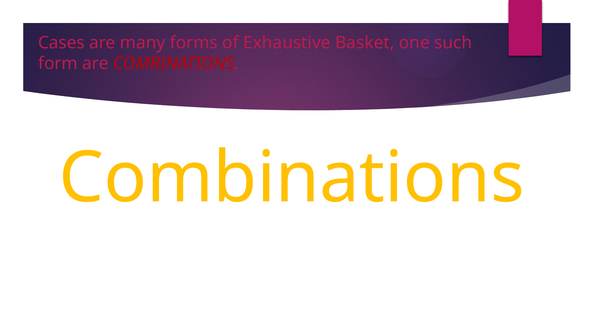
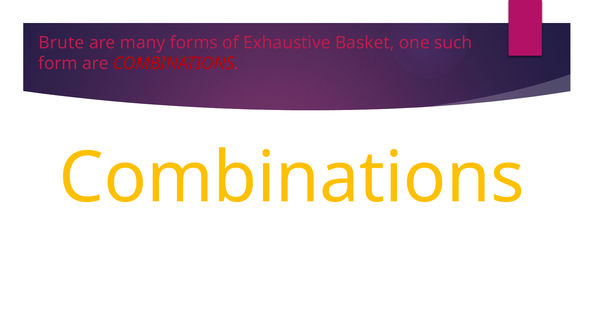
Cases: Cases -> Brute
